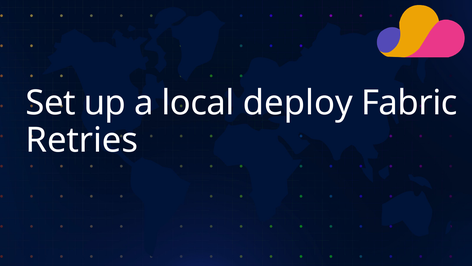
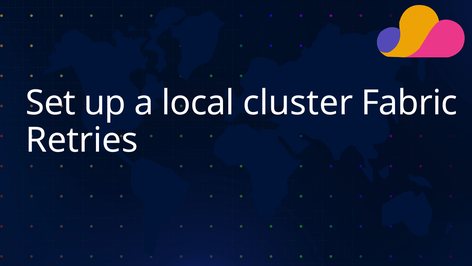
deploy: deploy -> cluster
